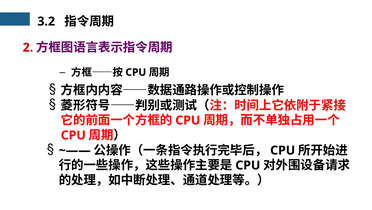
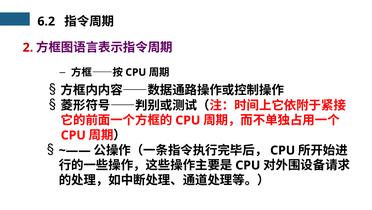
3.2: 3.2 -> 6.2
